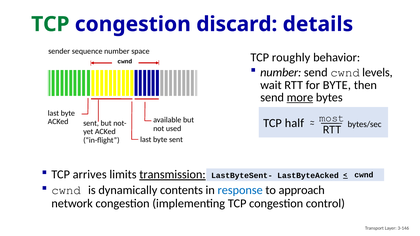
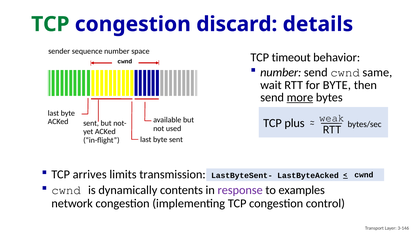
roughly: roughly -> timeout
levels: levels -> same
most: most -> weak
half: half -> plus
transmission underline: present -> none
response colour: blue -> purple
approach: approach -> examples
